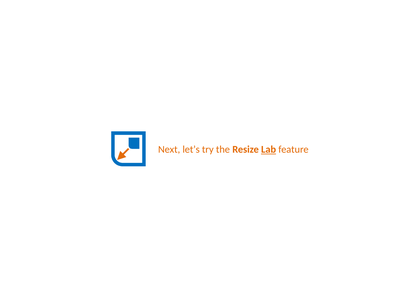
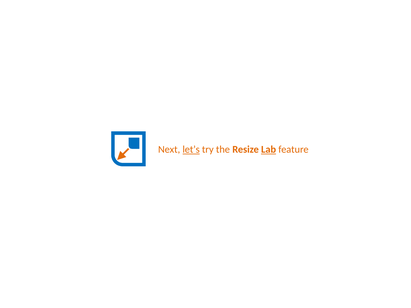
let’s underline: none -> present
